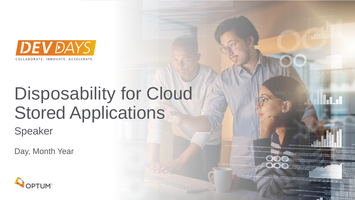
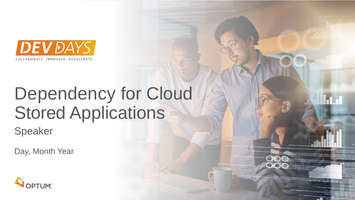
Disposability: Disposability -> Dependency
